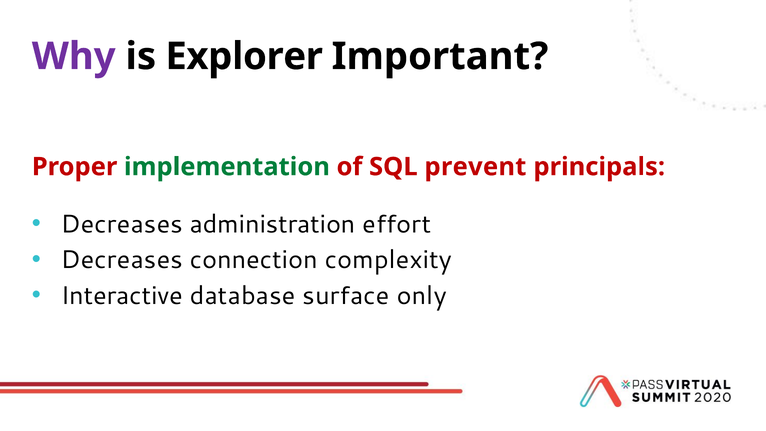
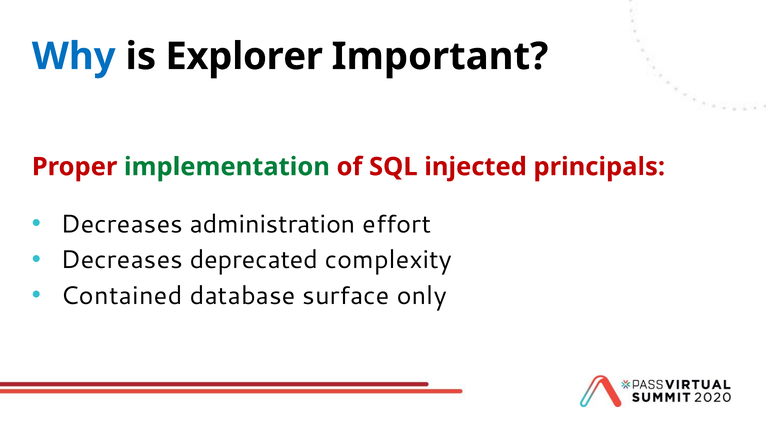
Why colour: purple -> blue
prevent: prevent -> injected
connection: connection -> deprecated
Interactive: Interactive -> Contained
